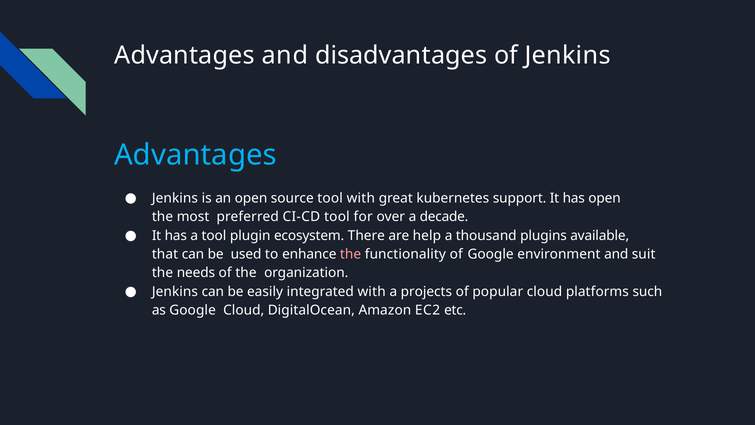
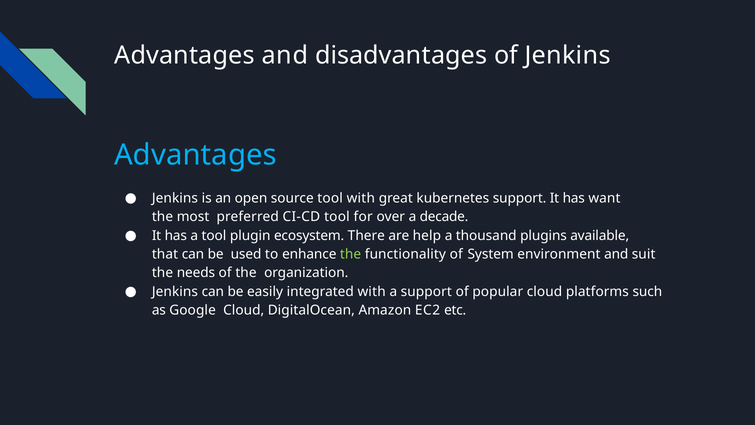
has open: open -> want
the at (351, 254) colour: pink -> light green
of Google: Google -> System
a projects: projects -> support
